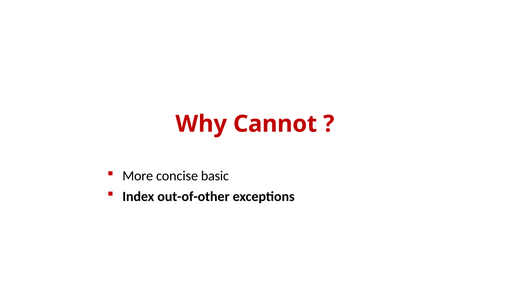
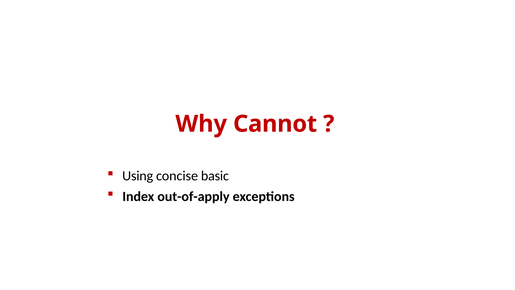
More: More -> Using
out-of-other: out-of-other -> out-of-apply
